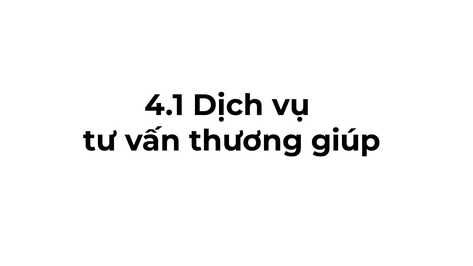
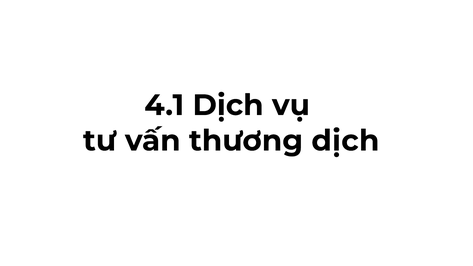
thương giúp: giúp -> dịch
